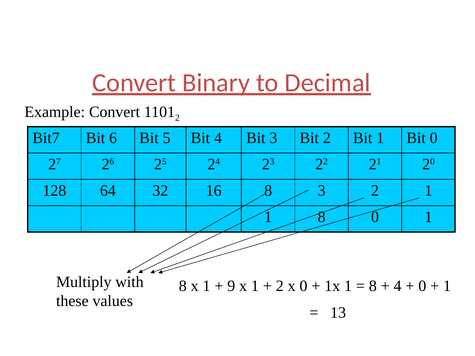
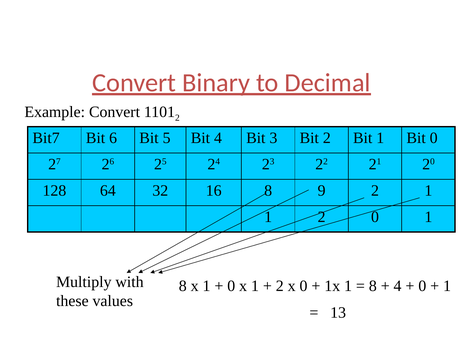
8 3: 3 -> 9
1 8: 8 -> 2
9 at (231, 286): 9 -> 0
